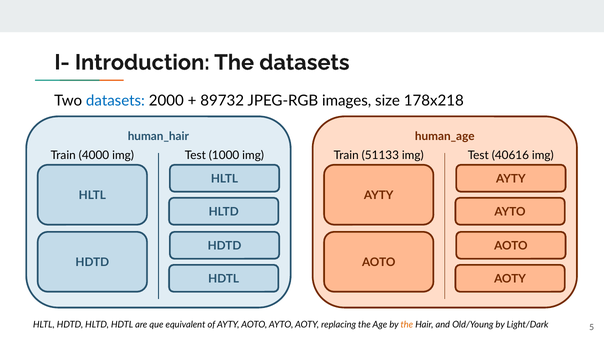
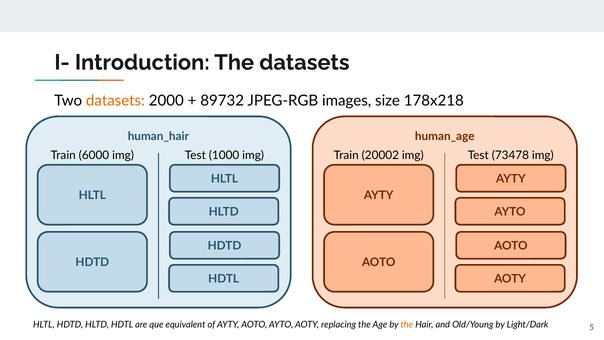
datasets at (115, 101) colour: blue -> orange
4000: 4000 -> 6000
51133: 51133 -> 20002
40616: 40616 -> 73478
